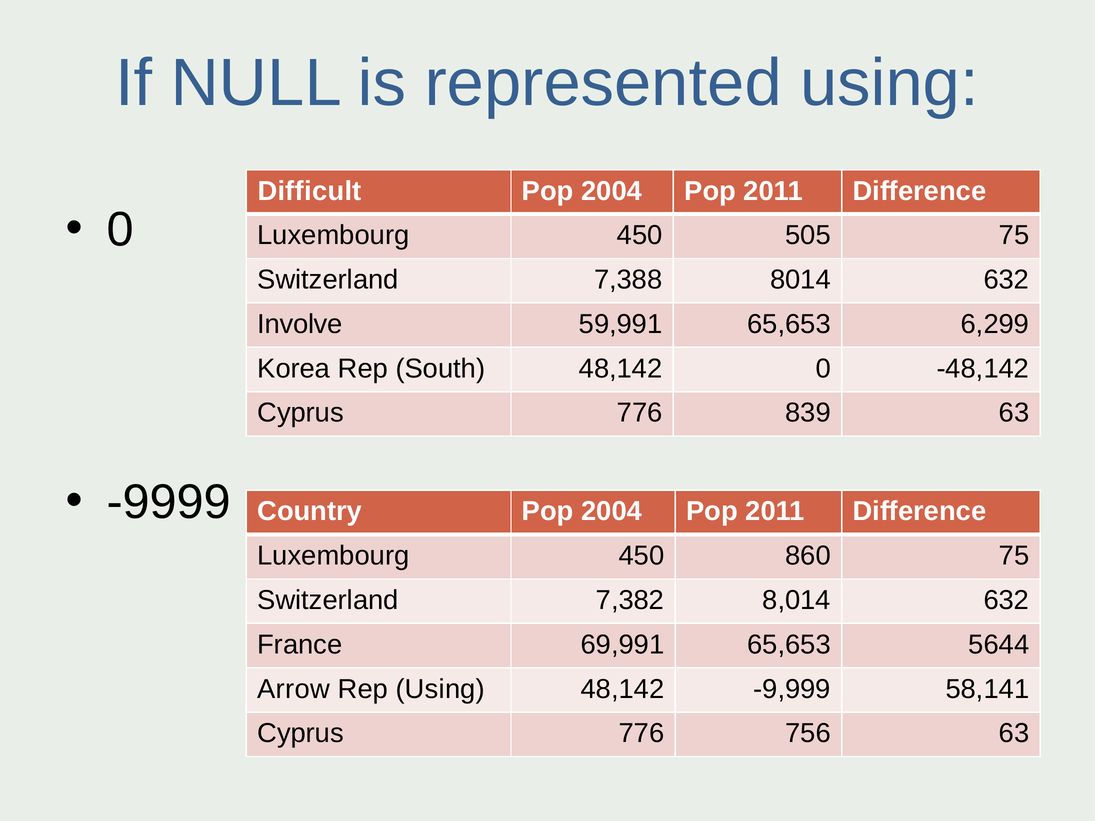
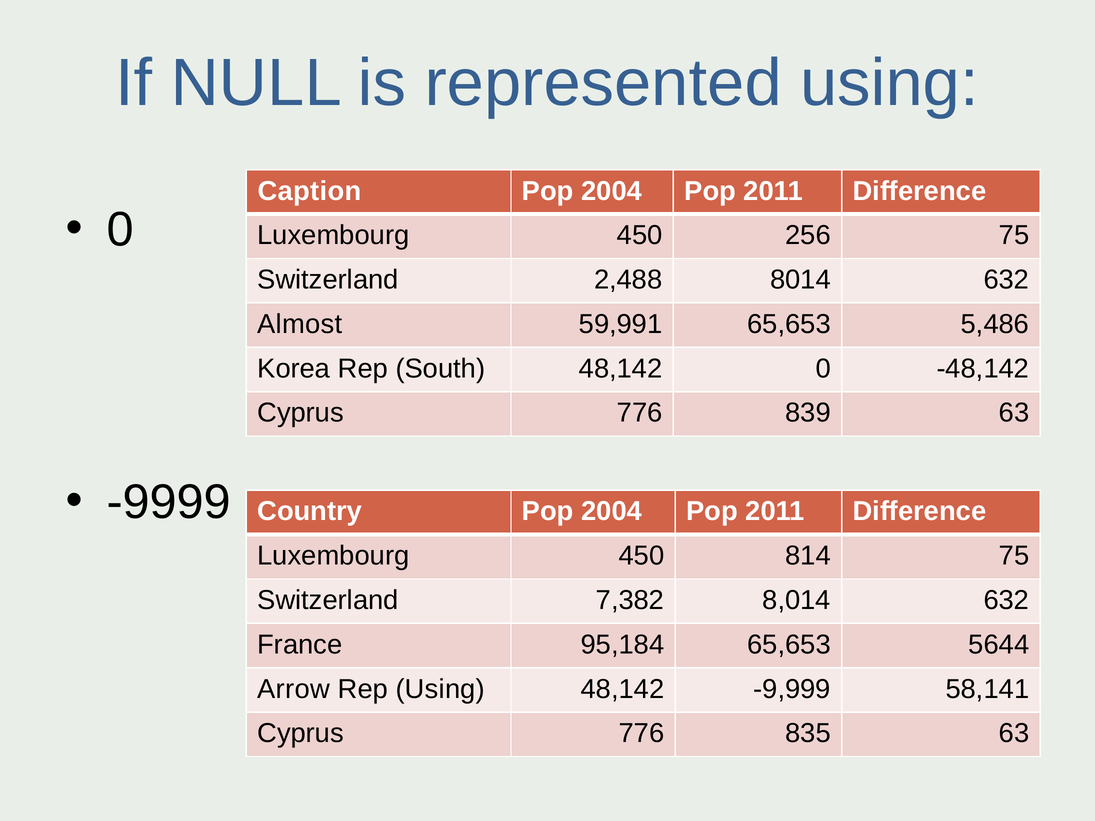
Difficult: Difficult -> Caption
505: 505 -> 256
7,388: 7,388 -> 2,488
Involve: Involve -> Almost
6,299: 6,299 -> 5,486
860: 860 -> 814
69,991: 69,991 -> 95,184
756: 756 -> 835
